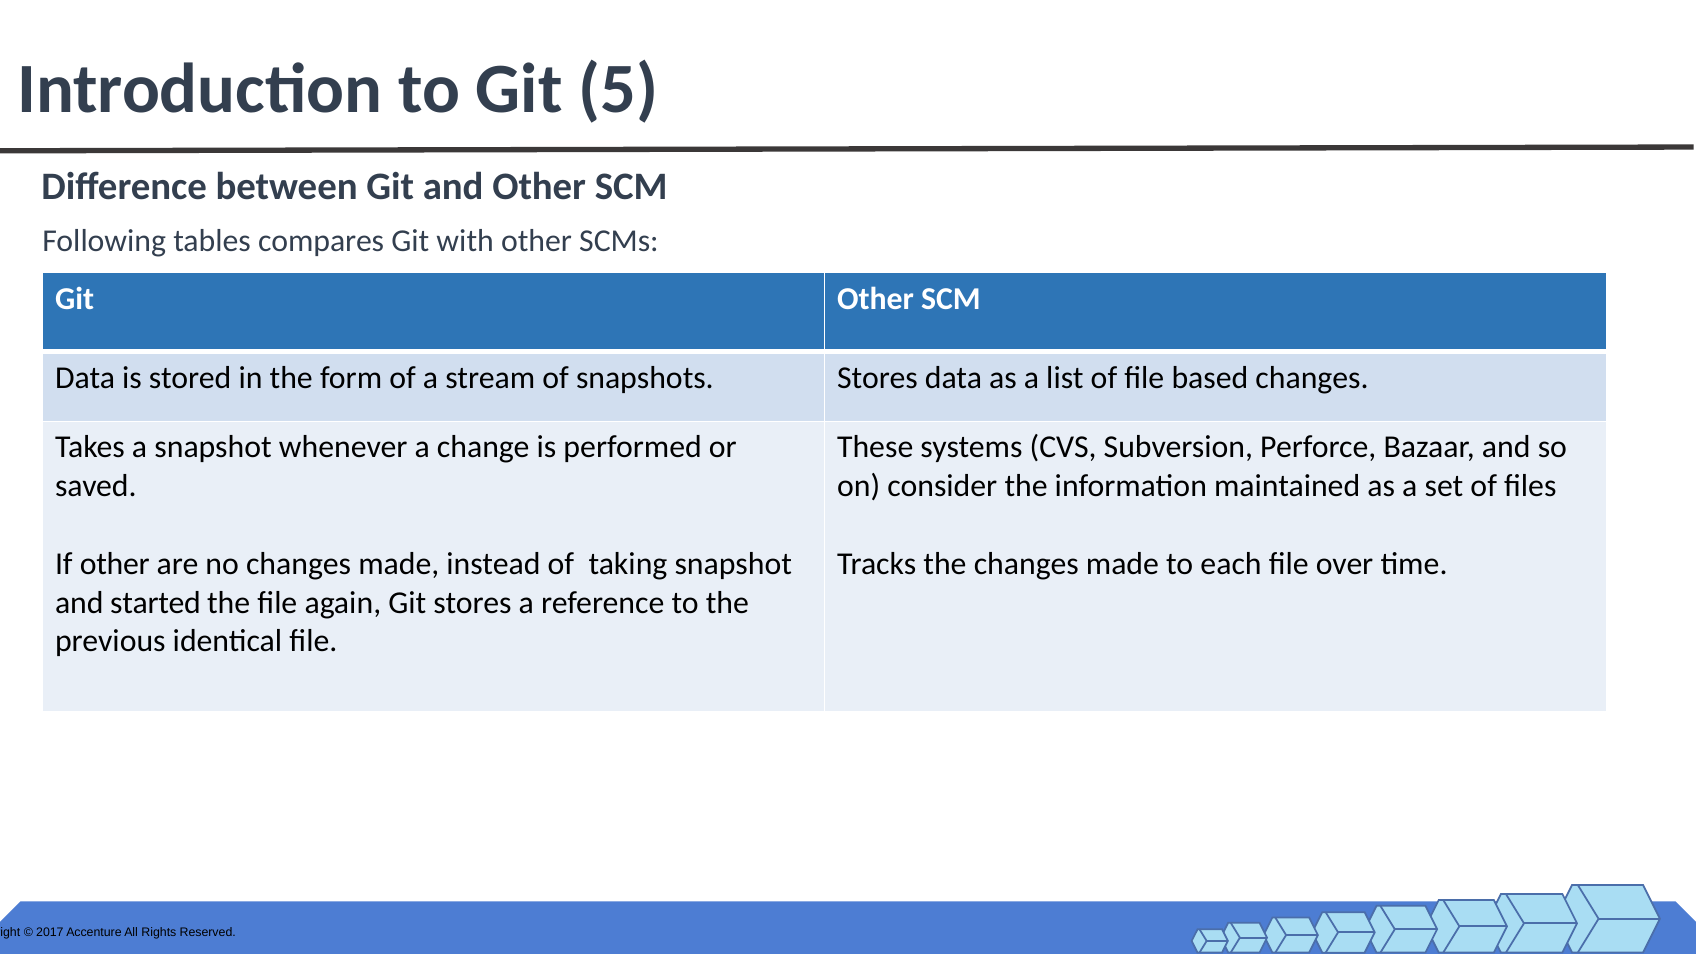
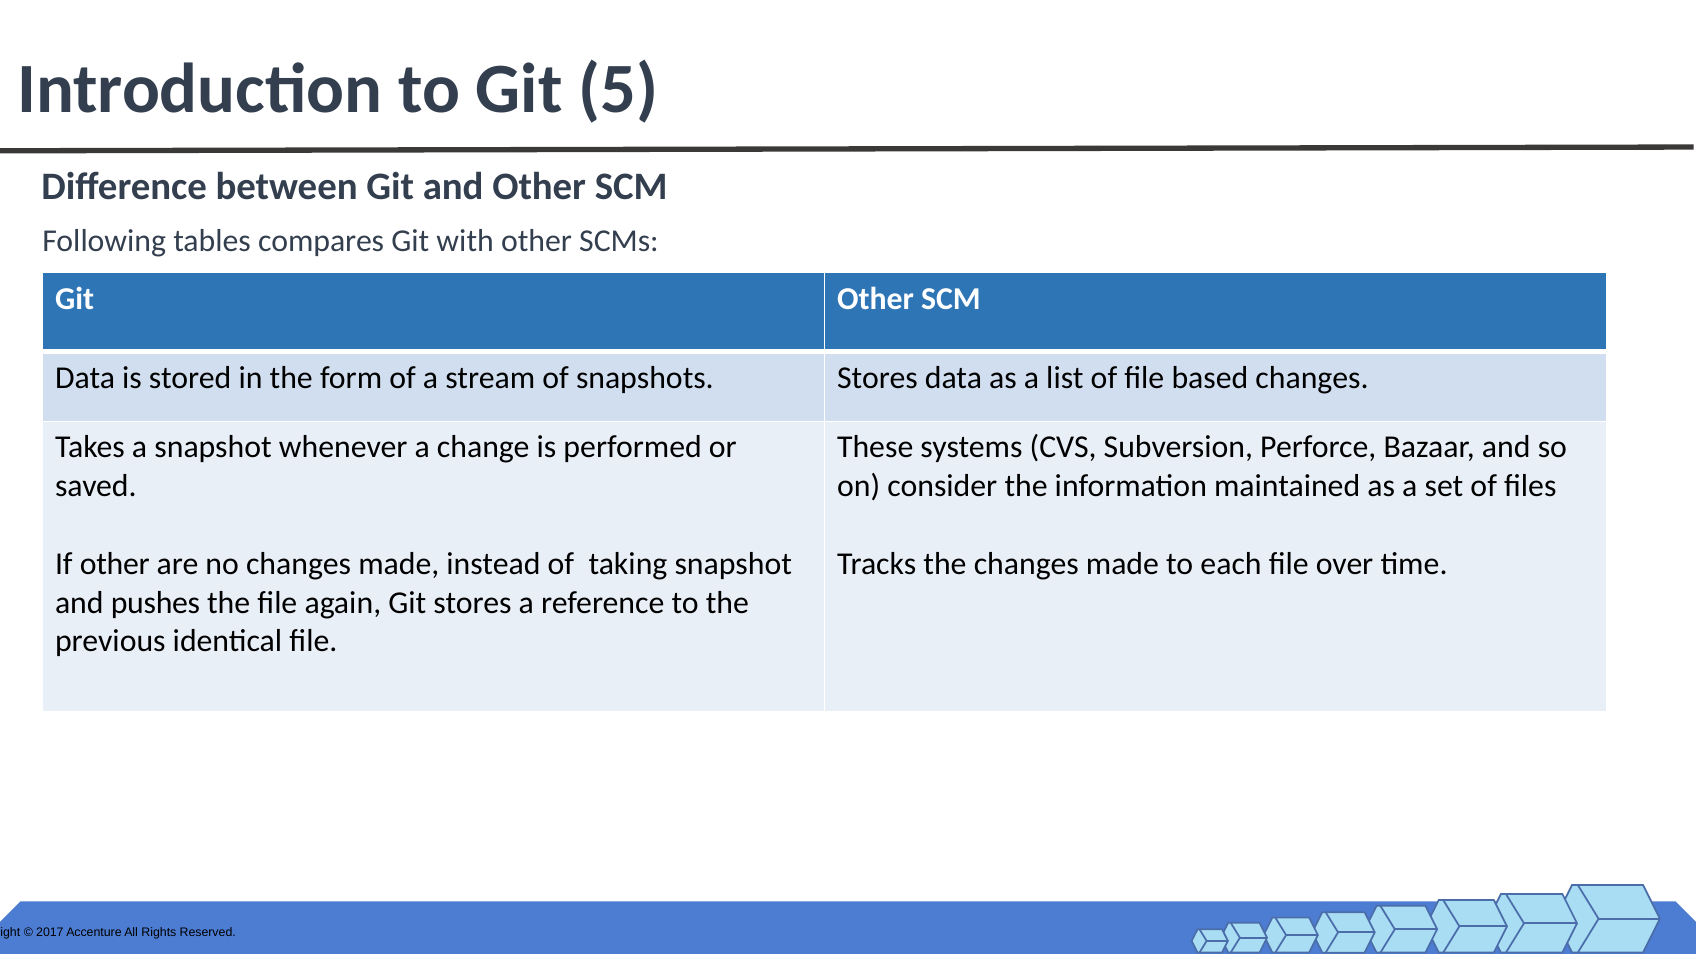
started: started -> pushes
